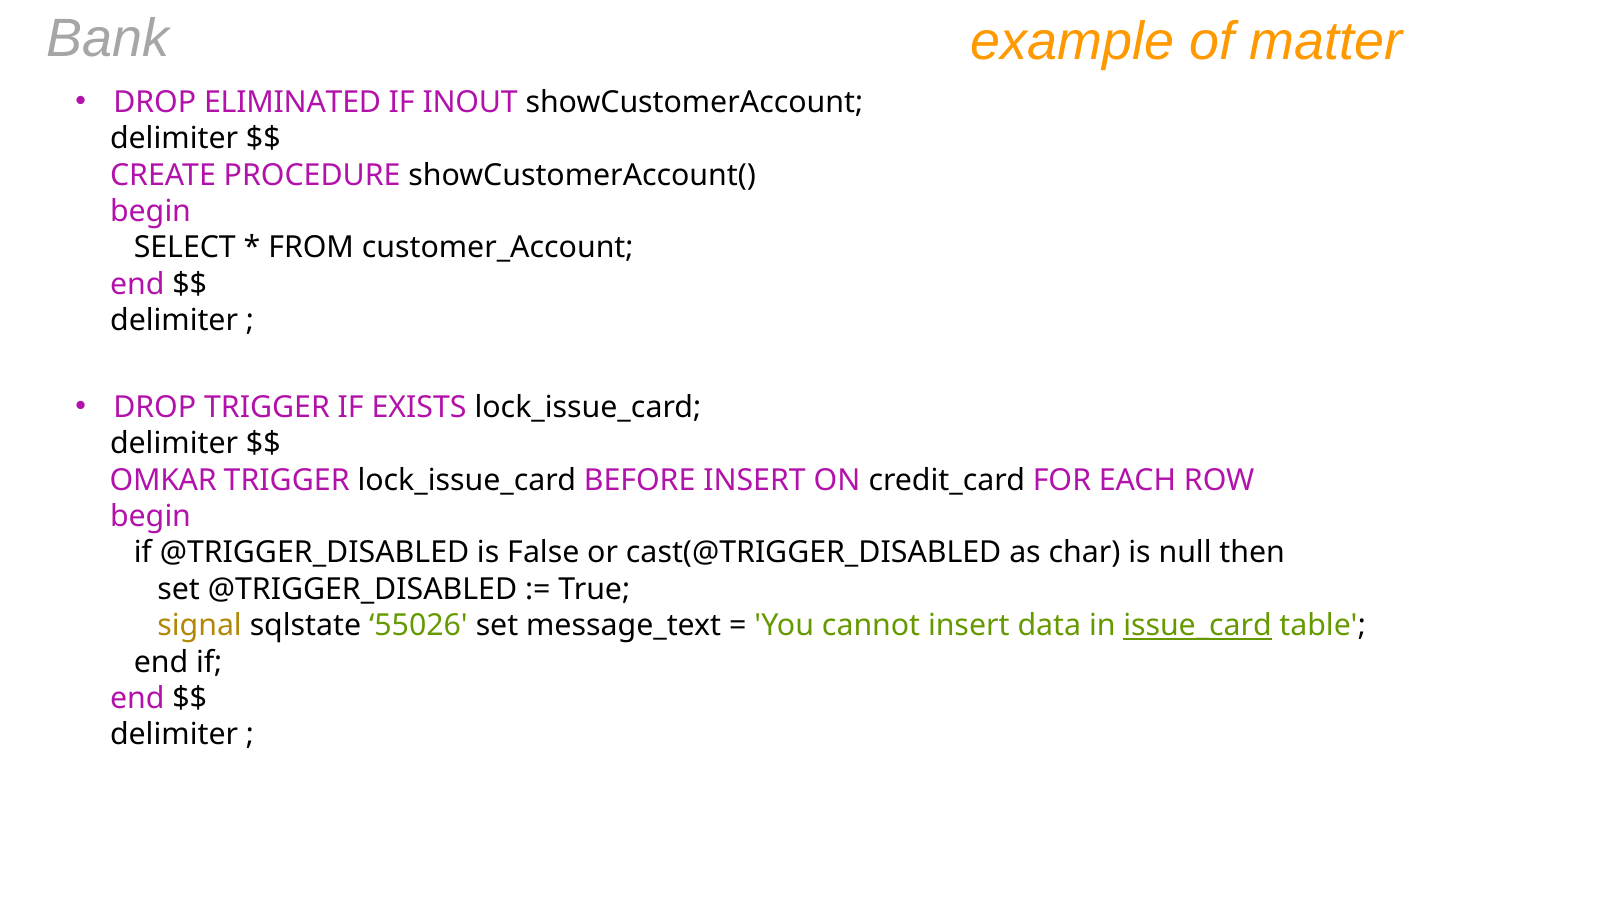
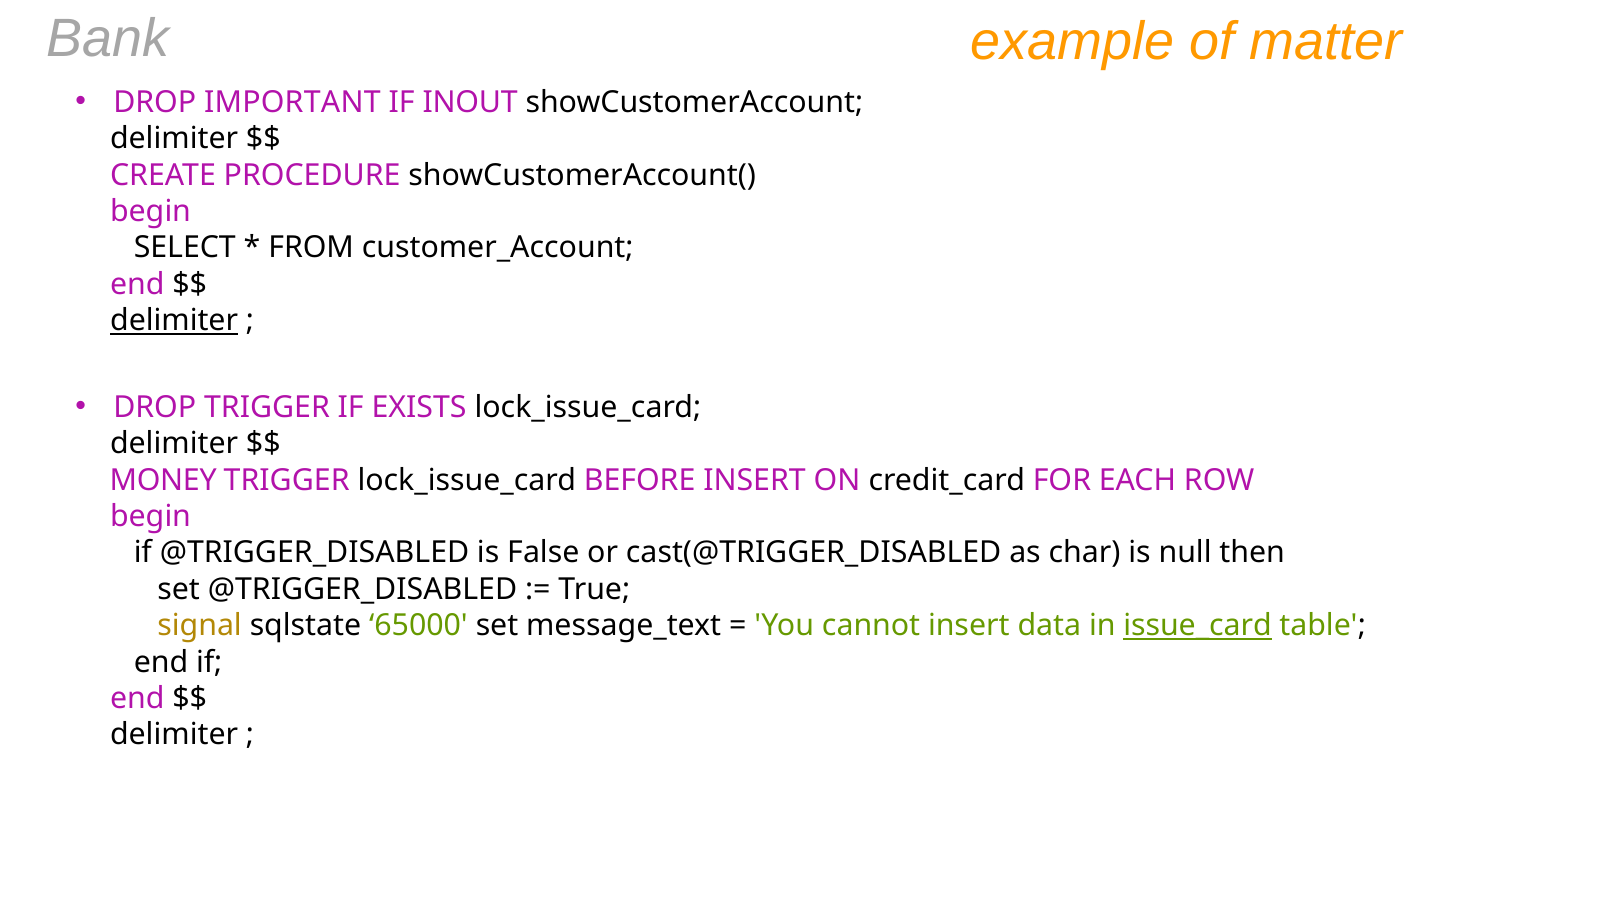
ELIMINATED: ELIMINATED -> IMPORTANT
delimiter at (174, 320) underline: none -> present
OMKAR: OMKAR -> MONEY
55026: 55026 -> 65000
